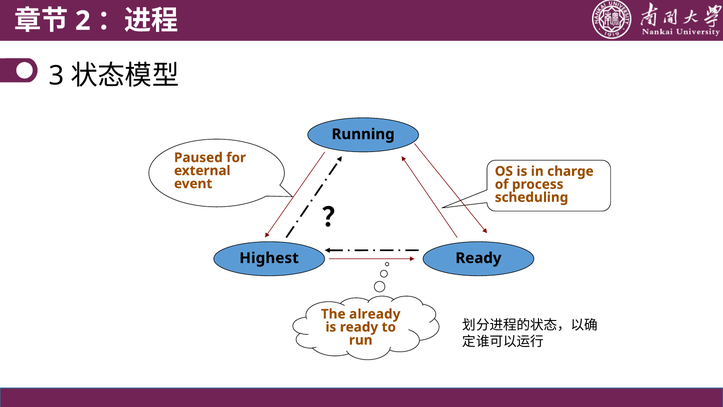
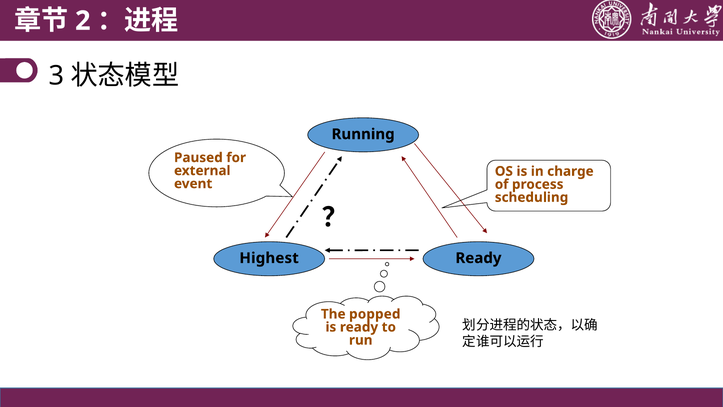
already: already -> popped
